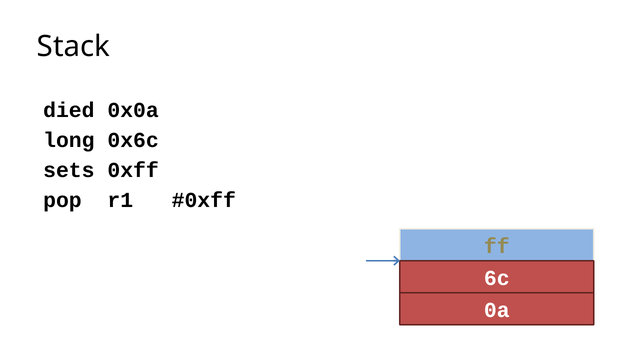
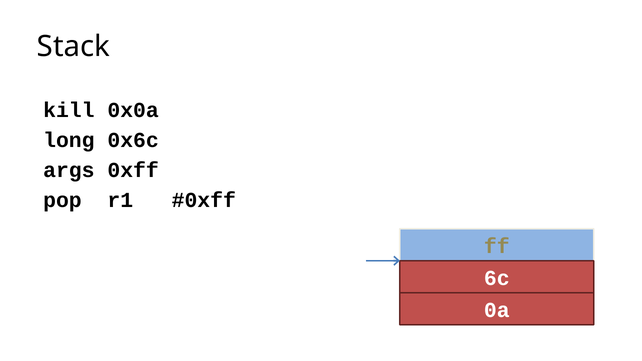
died: died -> kill
sets: sets -> args
